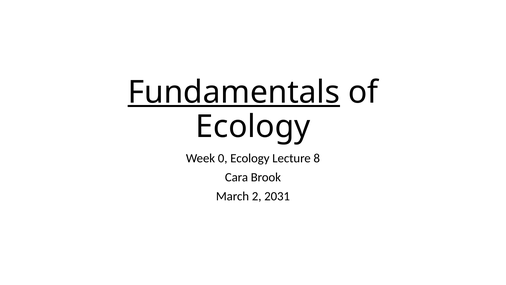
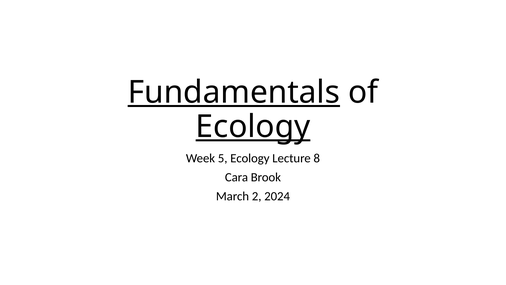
Ecology at (253, 126) underline: none -> present
0: 0 -> 5
2031: 2031 -> 2024
